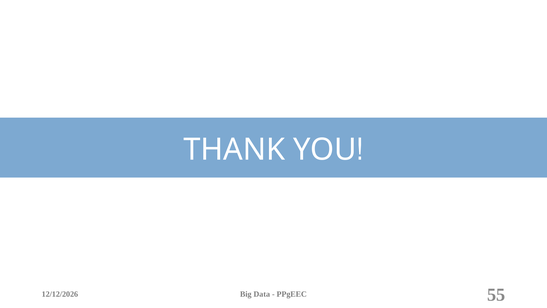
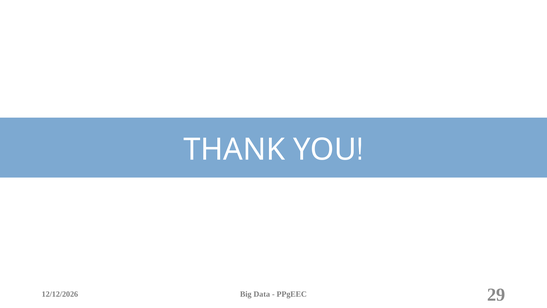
55: 55 -> 29
